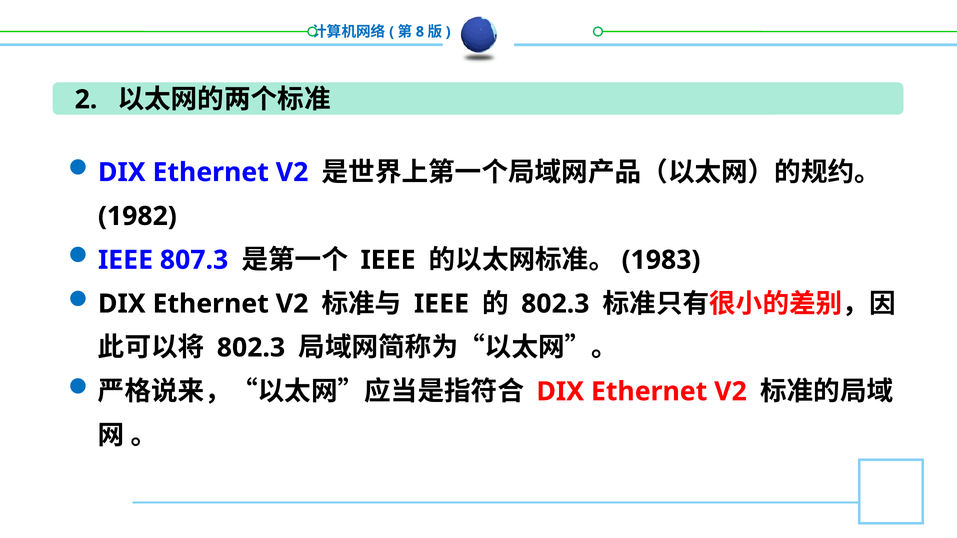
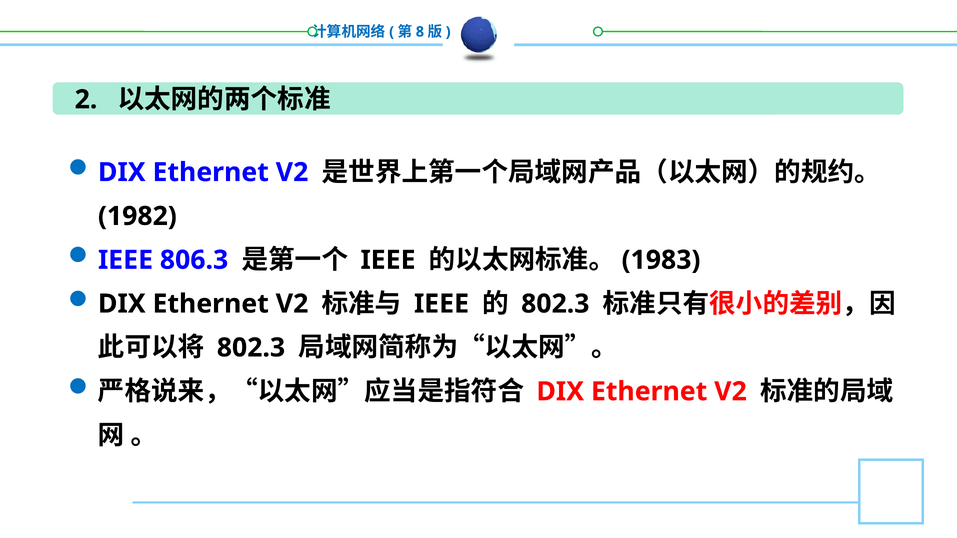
807.3: 807.3 -> 806.3
